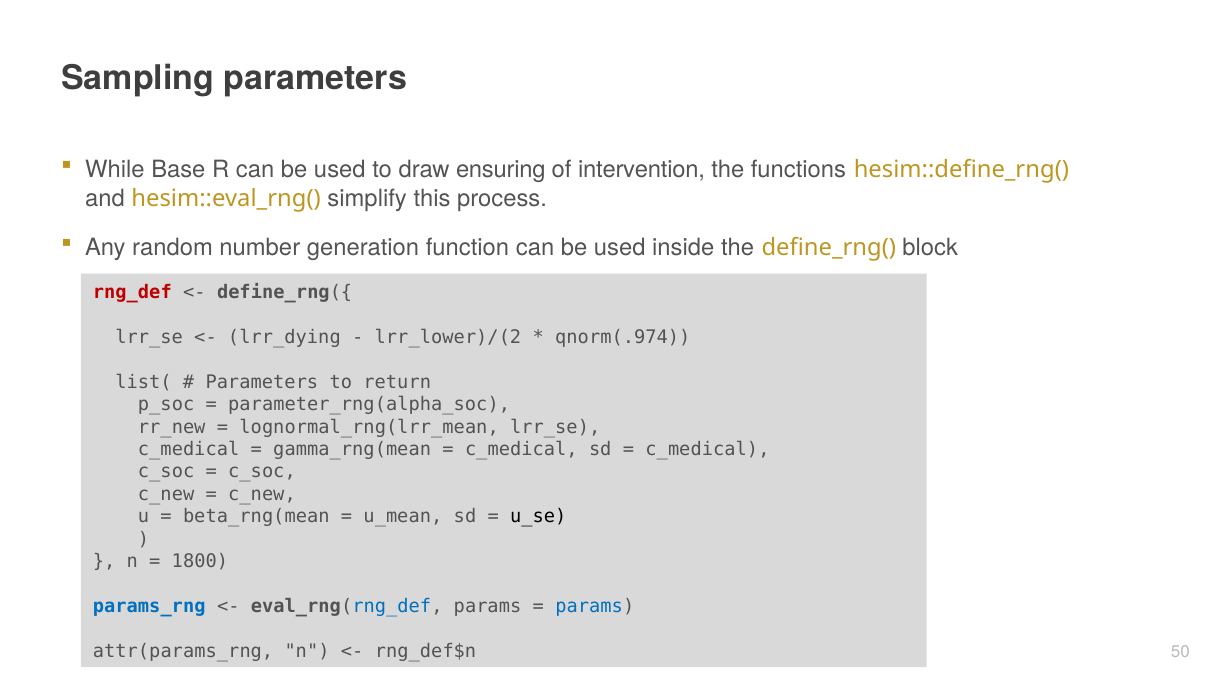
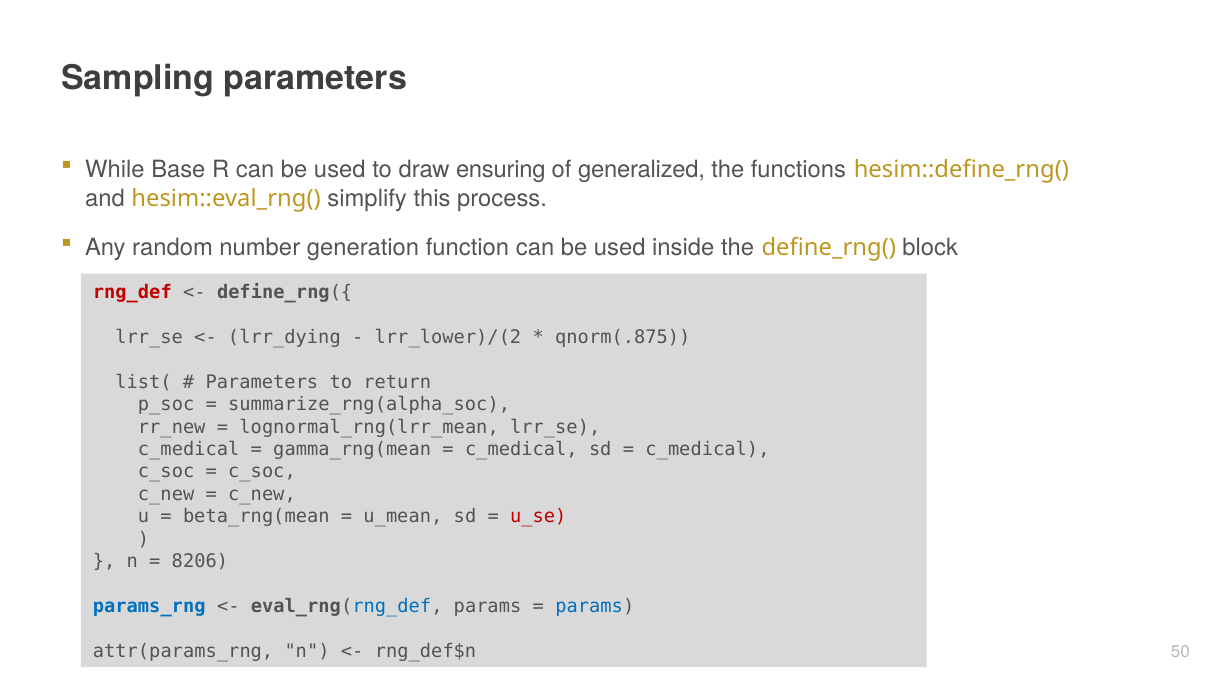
intervention: intervention -> generalized
qnorm(.974: qnorm(.974 -> qnorm(.875
parameter_rng(alpha_soc: parameter_rng(alpha_soc -> summarize_rng(alpha_soc
u_se colour: black -> red
1800: 1800 -> 8206
